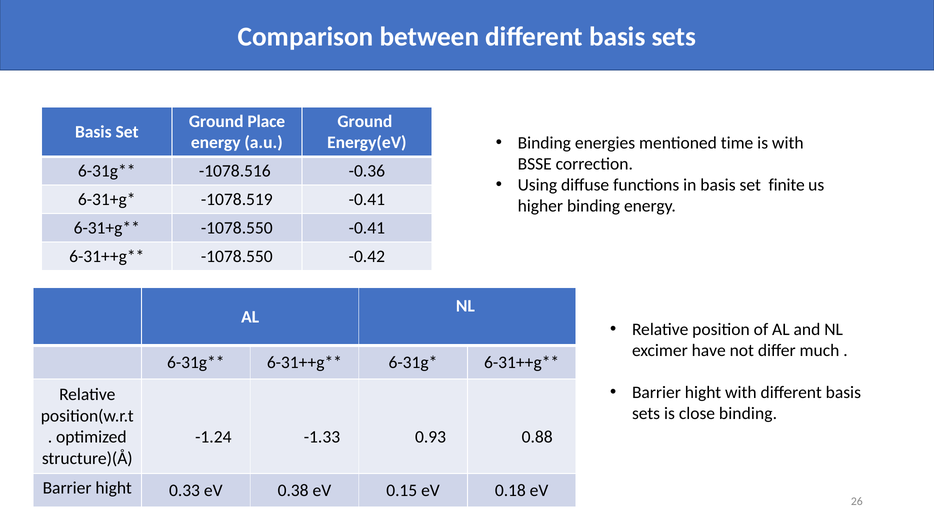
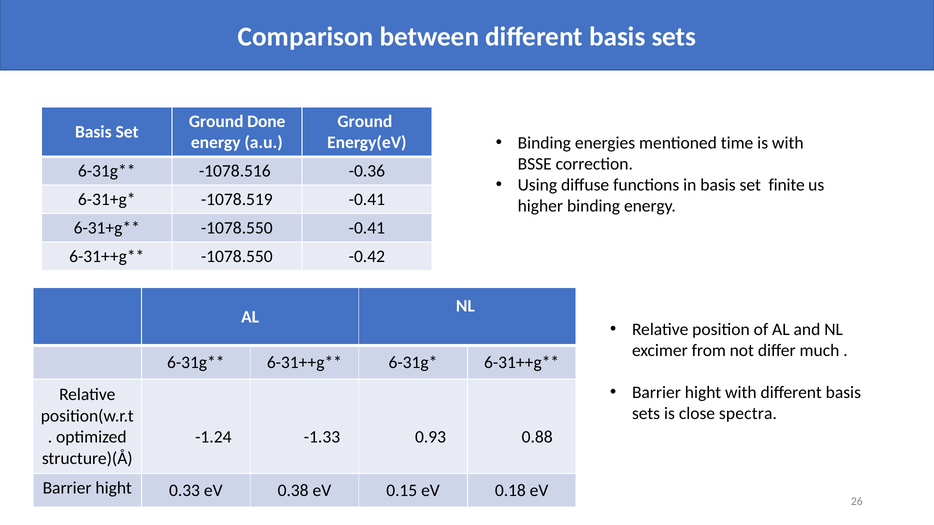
Place: Place -> Done
have: have -> from
close binding: binding -> spectra
